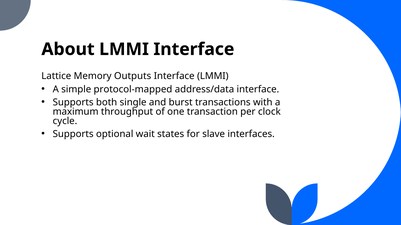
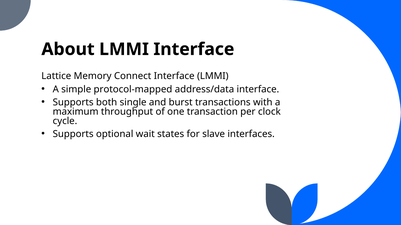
Outputs: Outputs -> Connect
